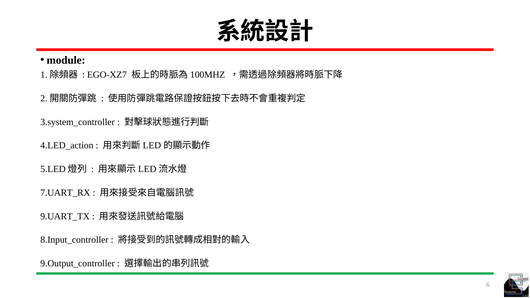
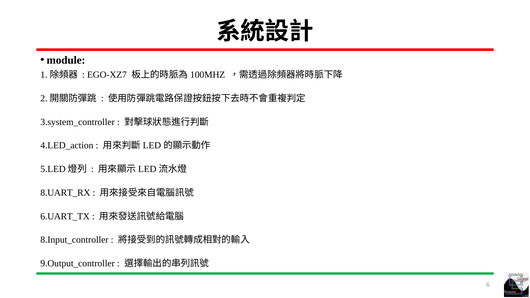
7.UART_RX: 7.UART_RX -> 8.UART_RX
9.UART_TX: 9.UART_TX -> 6.UART_TX
